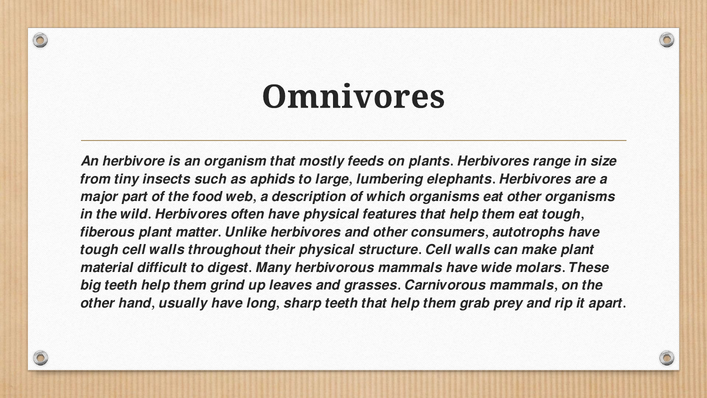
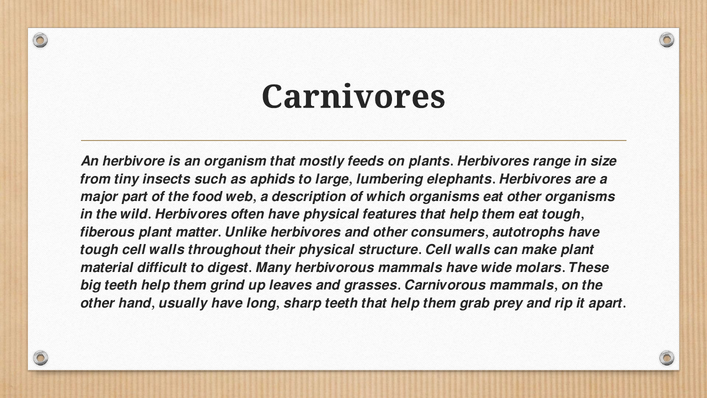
Omnivores: Omnivores -> Carnivores
